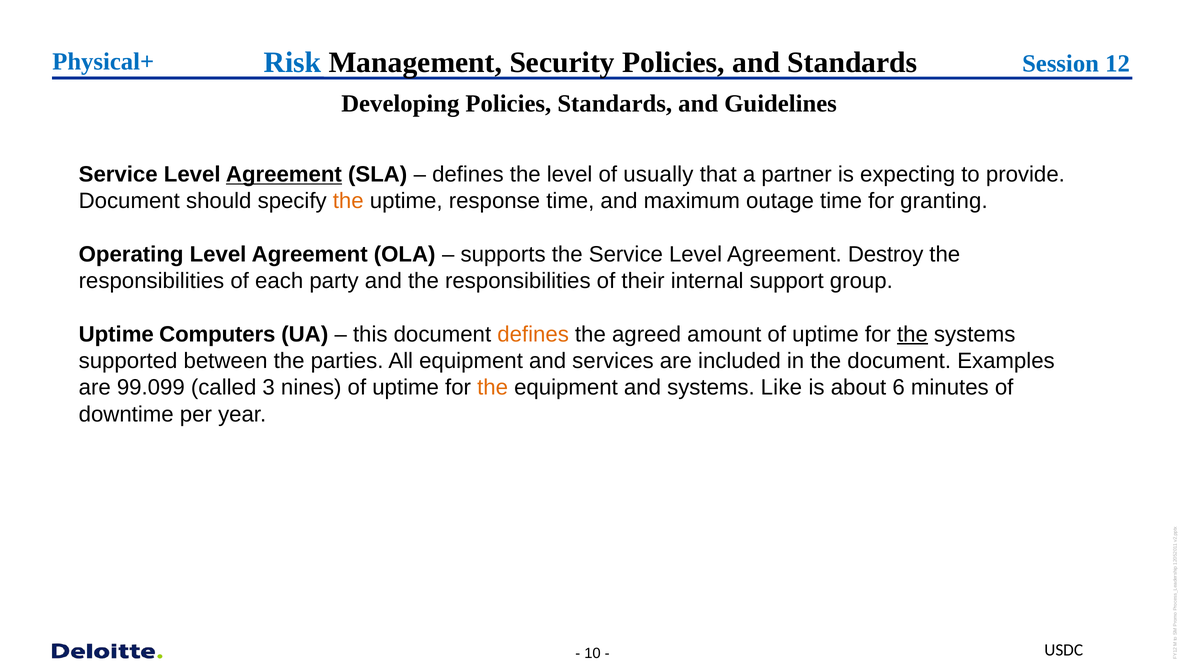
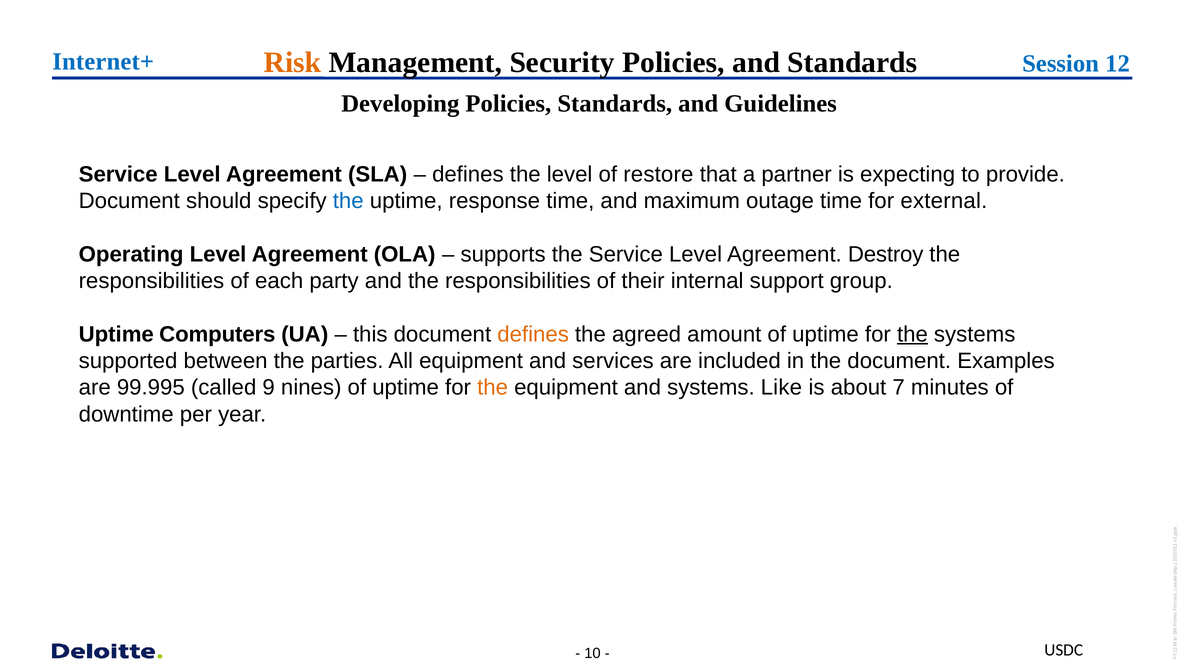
Risk colour: blue -> orange
Physical+: Physical+ -> Internet+
Agreement at (284, 175) underline: present -> none
usually: usually -> restore
the at (348, 201) colour: orange -> blue
granting: granting -> external
99.099: 99.099 -> 99.995
3: 3 -> 9
6: 6 -> 7
